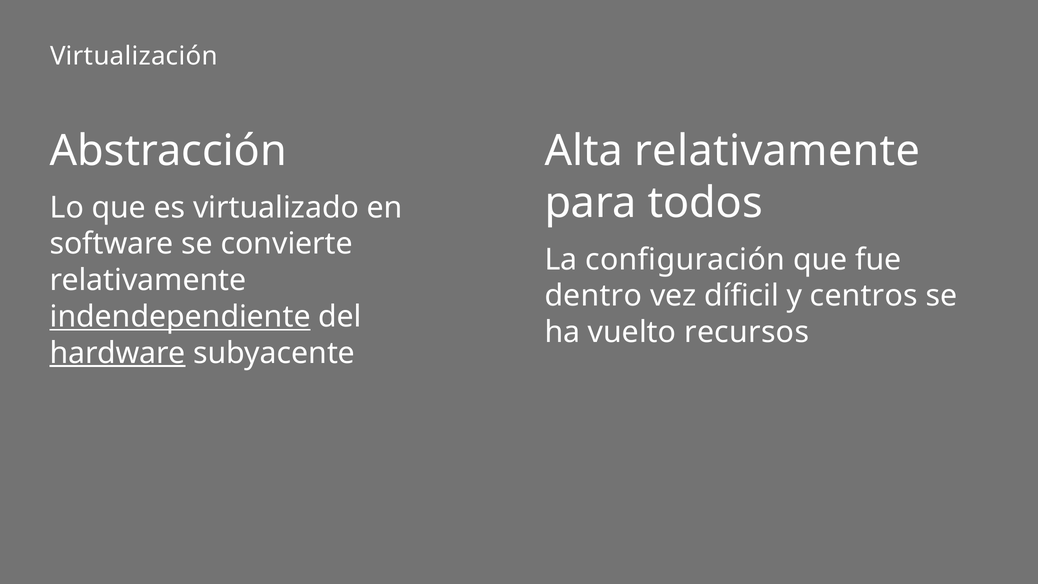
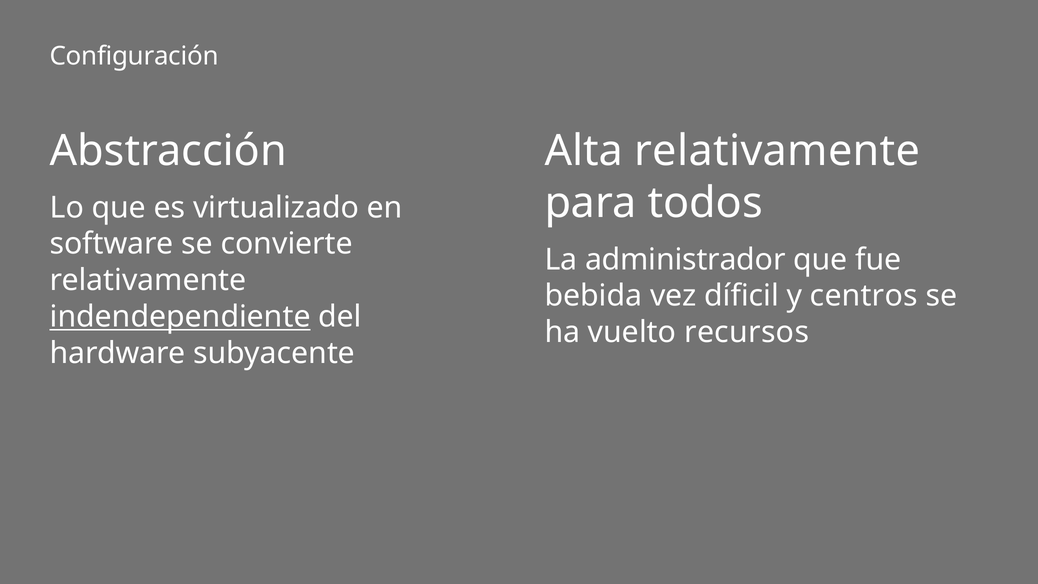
Virtualización: Virtualización -> Configuración
configuración: configuración -> administrador
dentro: dentro -> bebida
hardware underline: present -> none
